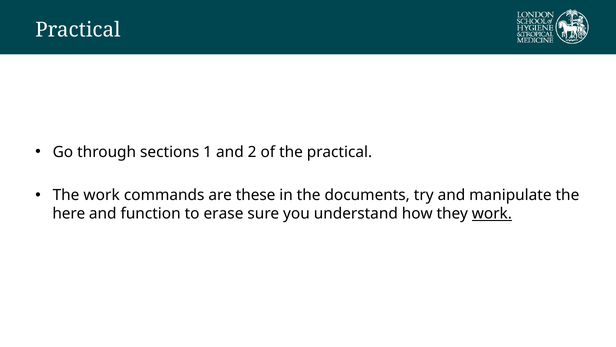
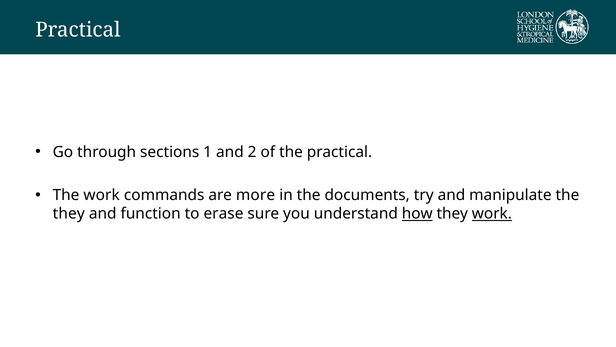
these: these -> more
here at (69, 214): here -> they
how underline: none -> present
